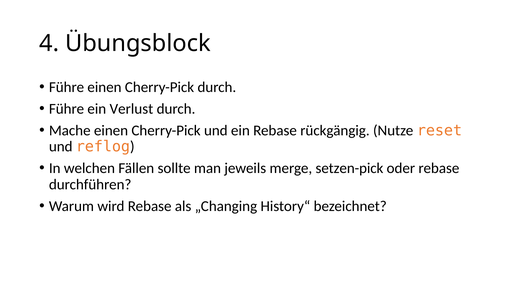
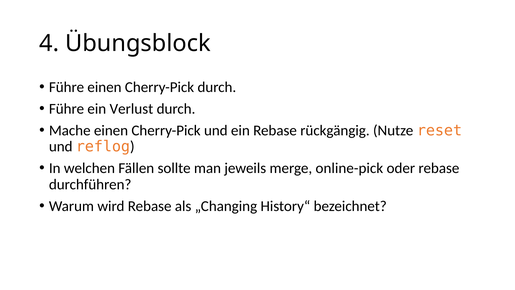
setzen-pick: setzen-pick -> online-pick
